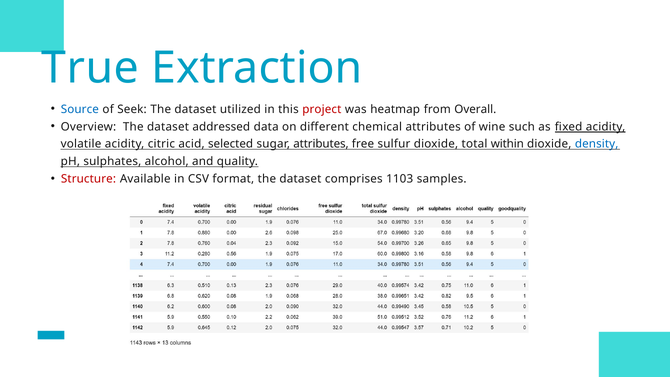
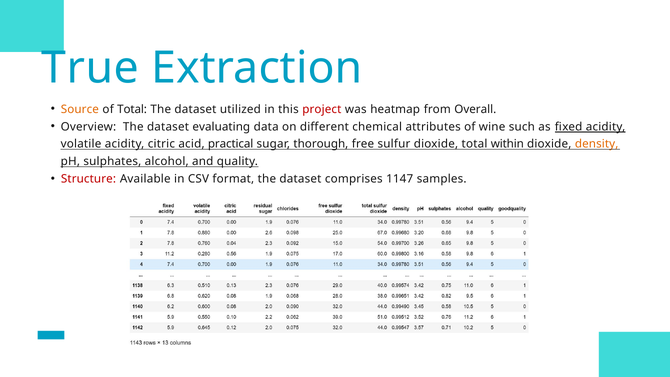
Source colour: blue -> orange
of Seek: Seek -> Total
addressed: addressed -> evaluating
selected: selected -> practical
sugar attributes: attributes -> thorough
density colour: blue -> orange
1103: 1103 -> 1147
